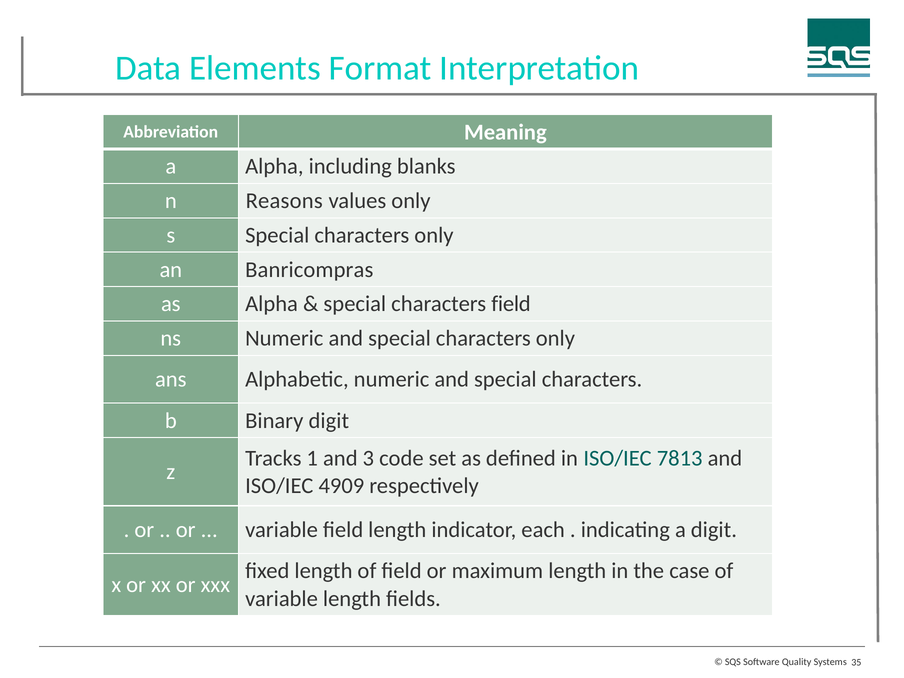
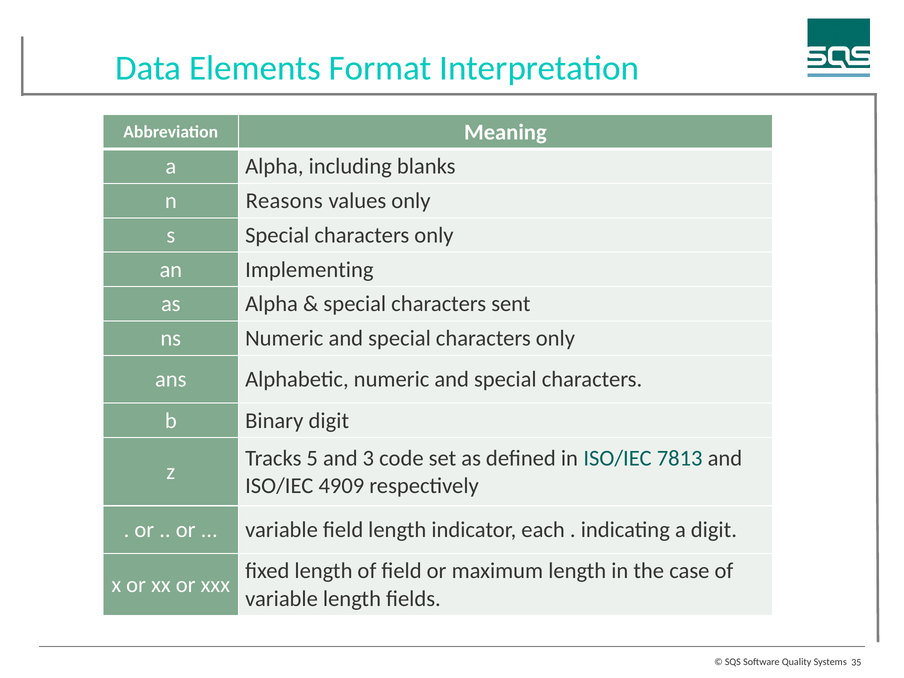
Banricompras: Banricompras -> Implementing
characters field: field -> sent
1: 1 -> 5
